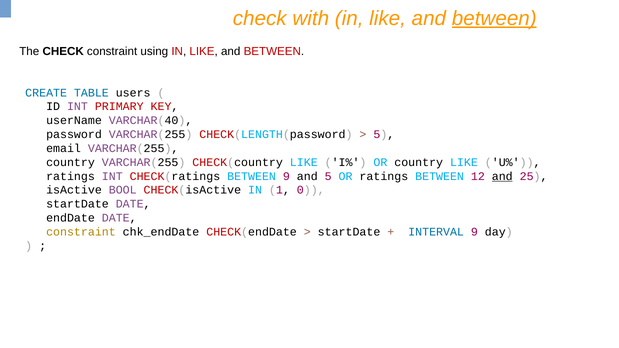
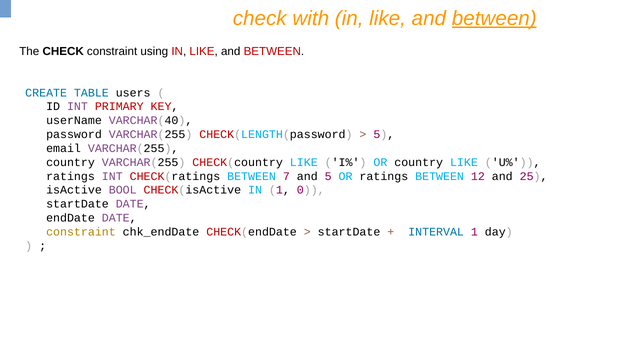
BETWEEN 9: 9 -> 7
and at (502, 176) underline: present -> none
INTERVAL 9: 9 -> 1
